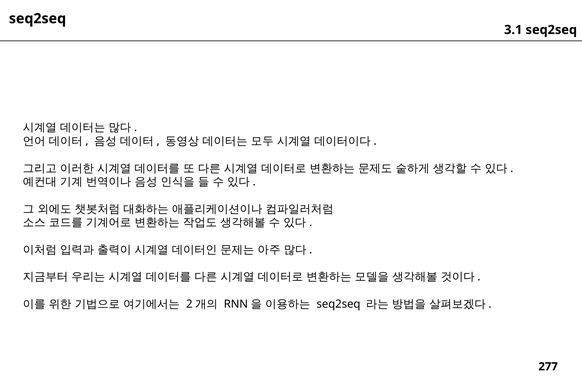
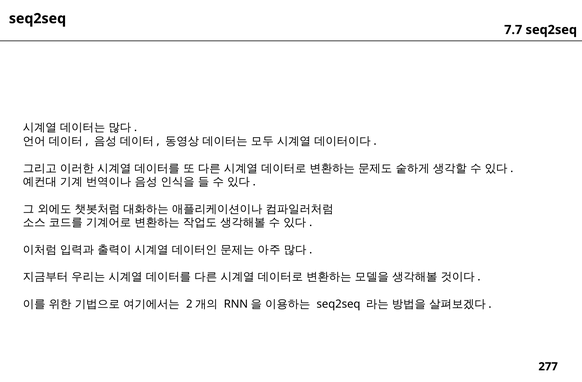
3.1: 3.1 -> 7.7
